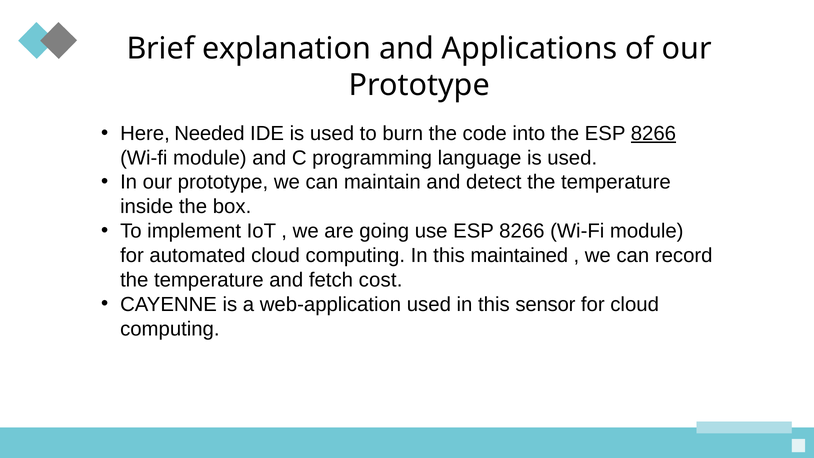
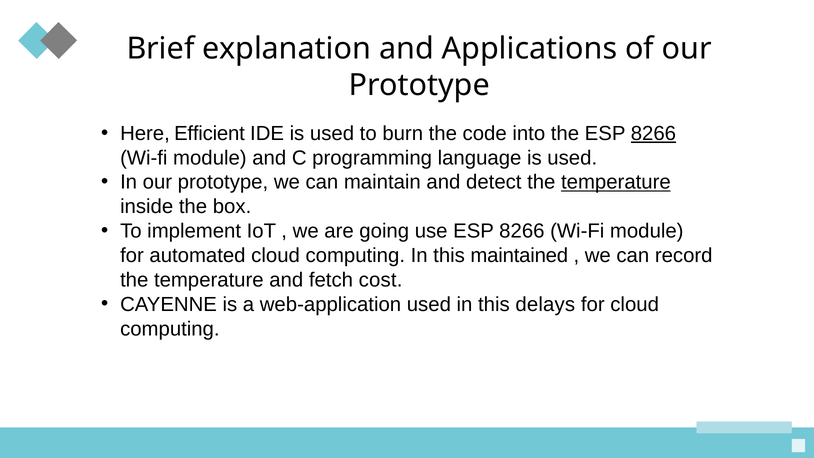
Needed: Needed -> Efficient
temperature at (616, 182) underline: none -> present
sensor: sensor -> delays
